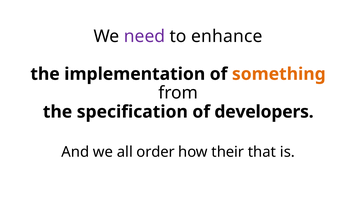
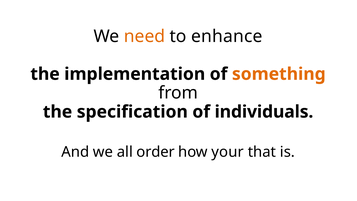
need colour: purple -> orange
developers: developers -> individuals
their: their -> your
